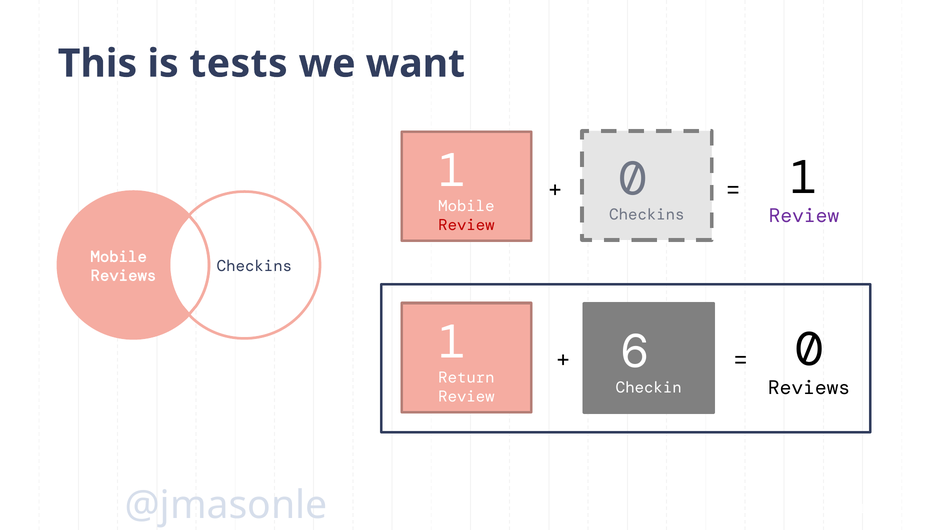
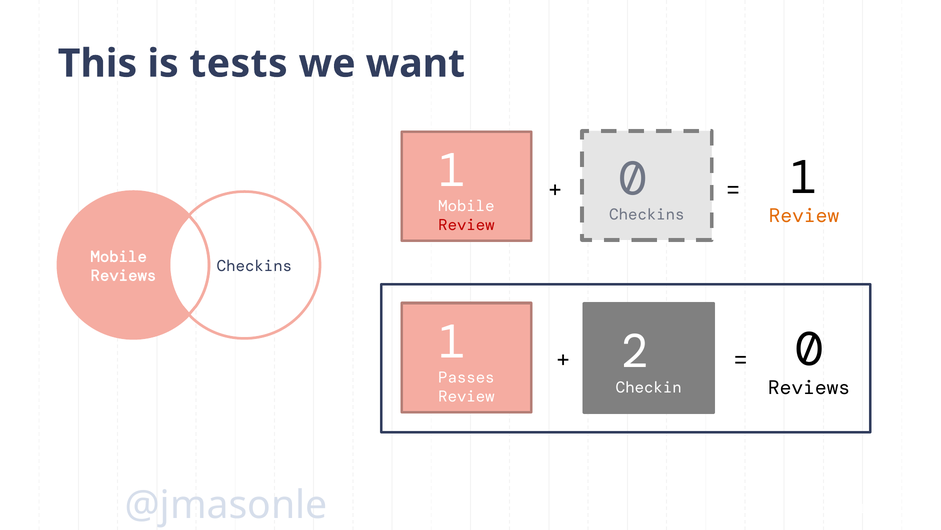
Review at (804, 216) colour: purple -> orange
6: 6 -> 2
Return: Return -> Passes
